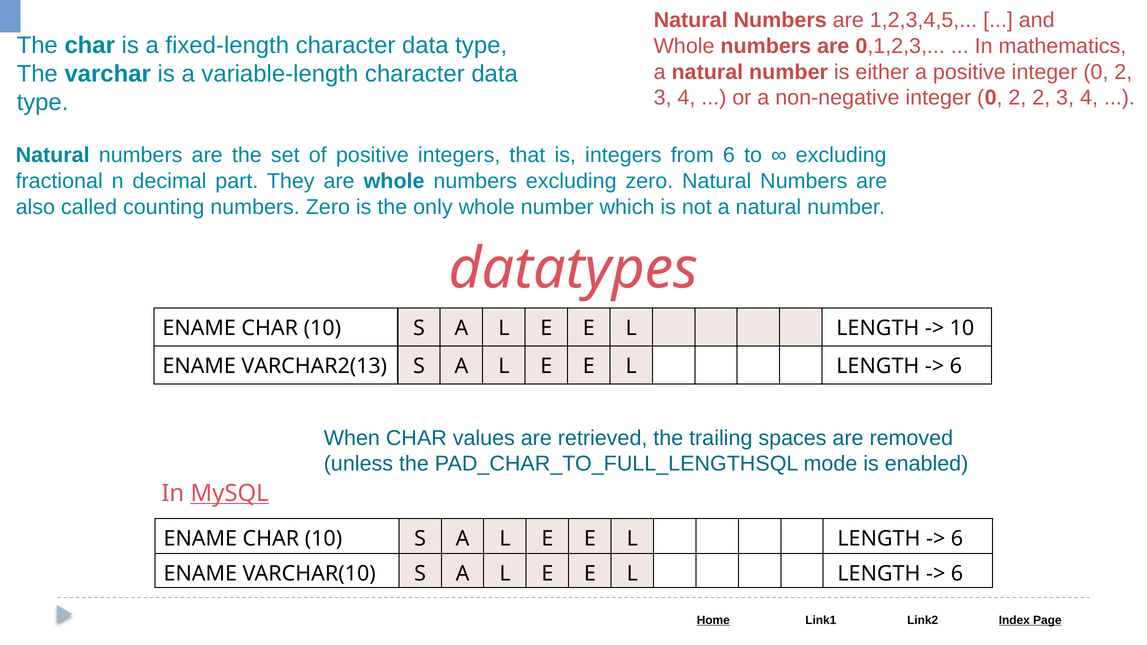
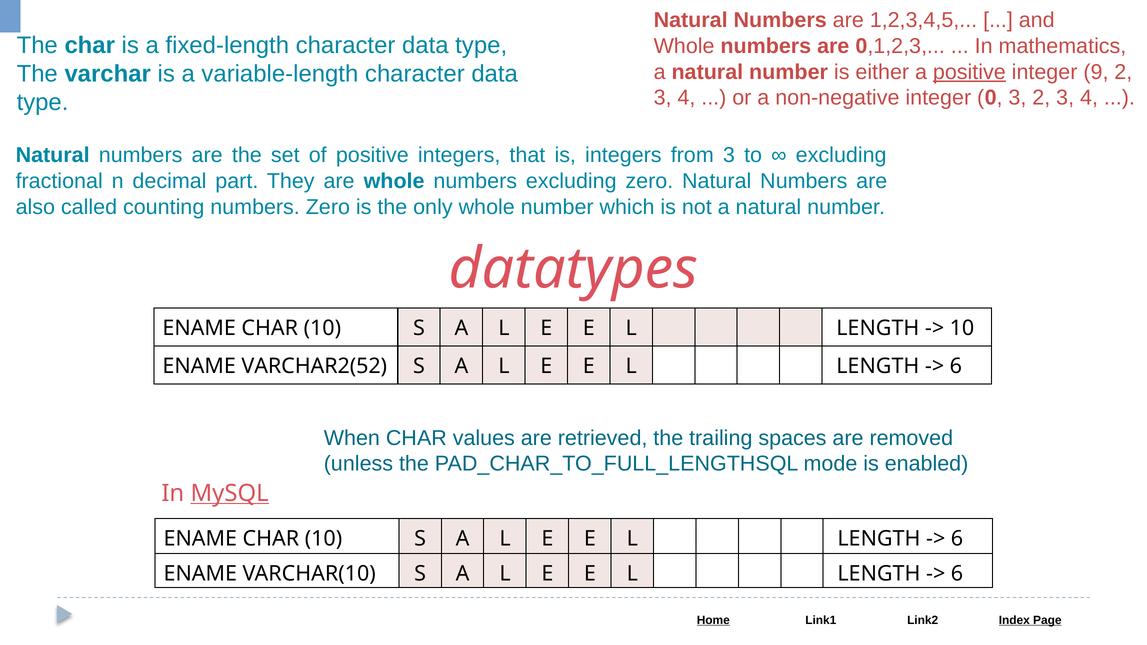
positive at (969, 72) underline: none -> present
0 at (1096, 72): 0 -> 9
non-negative integer 0 2: 2 -> 3
from 6: 6 -> 3
VARCHAR2(13: VARCHAR2(13 -> VARCHAR2(52
